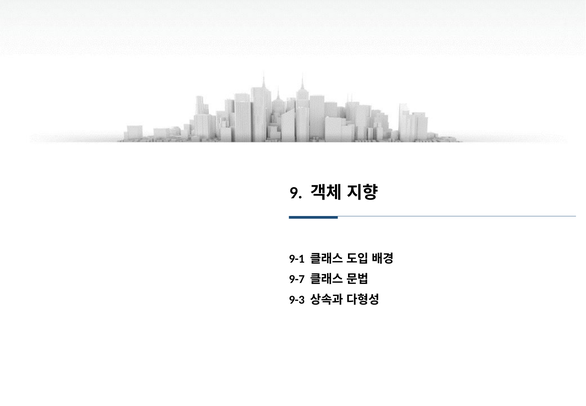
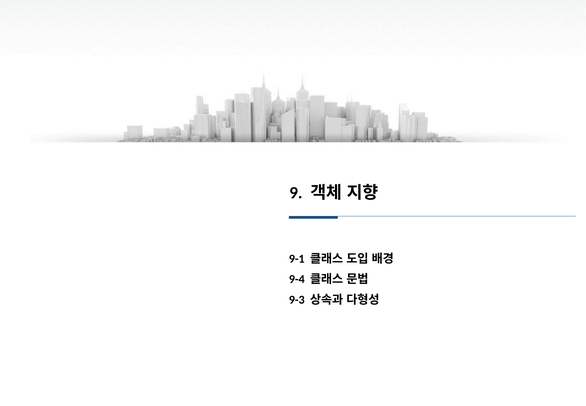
9-7: 9-7 -> 9-4
